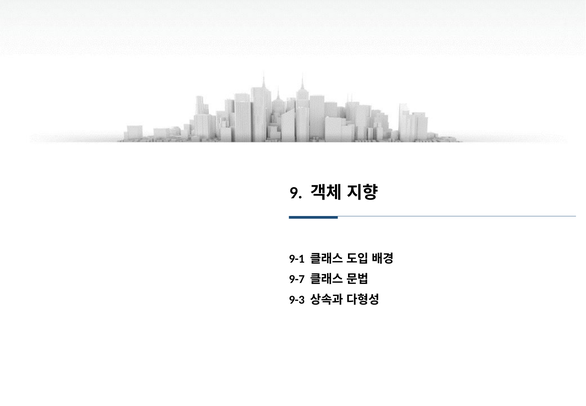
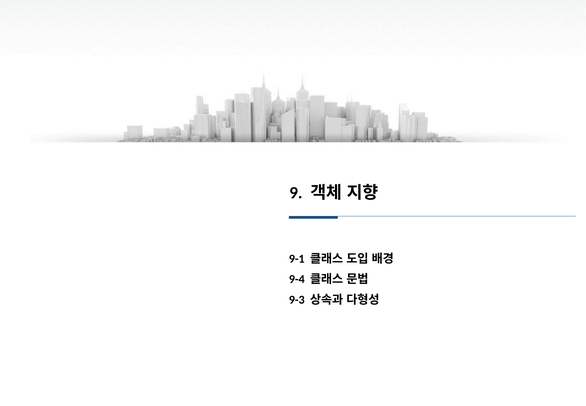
9-7: 9-7 -> 9-4
